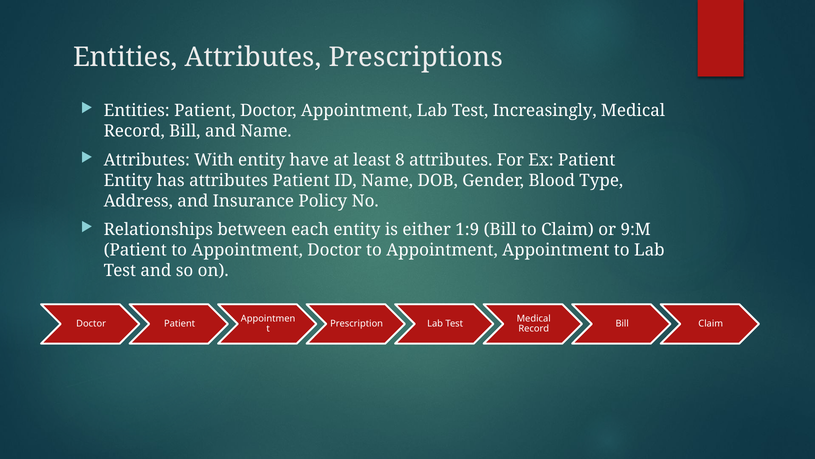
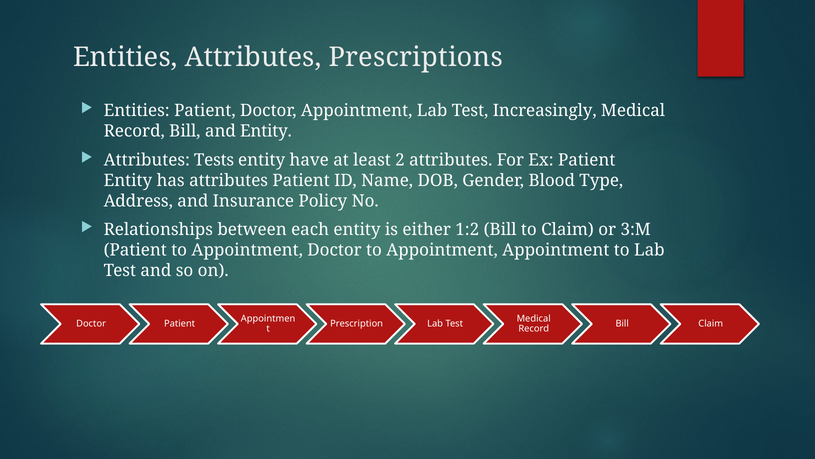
and Name: Name -> Entity
With: With -> Tests
8: 8 -> 2
1:9: 1:9 -> 1:2
9:M: 9:M -> 3:M
